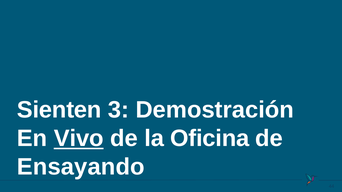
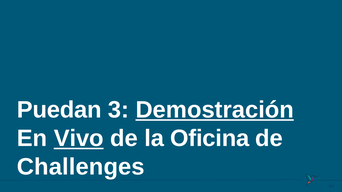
Sienten: Sienten -> Puedan
Demostración underline: none -> present
Ensayando: Ensayando -> Challenges
